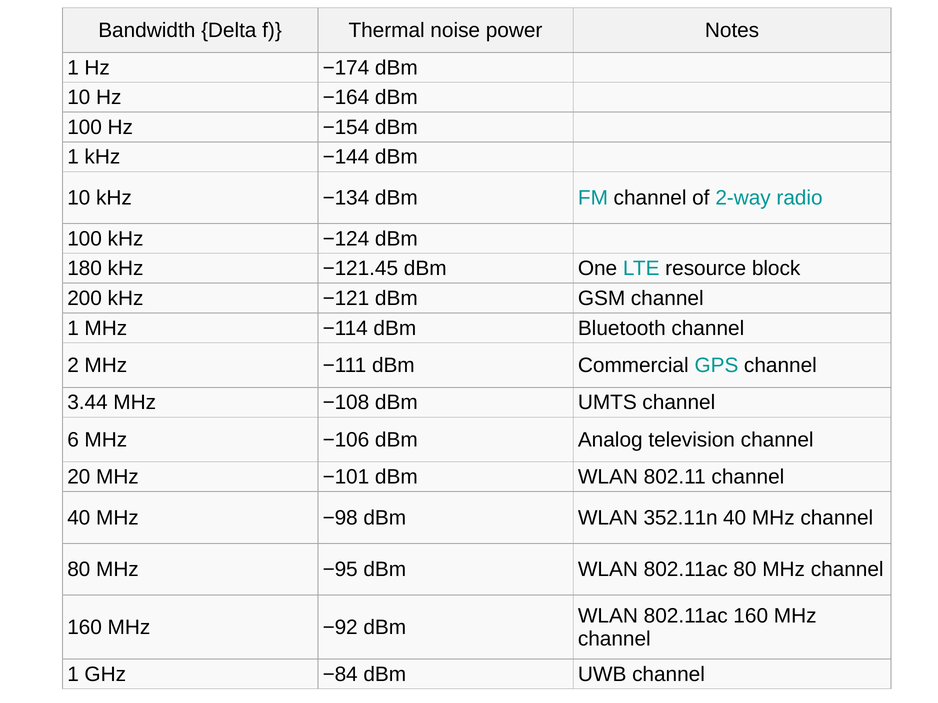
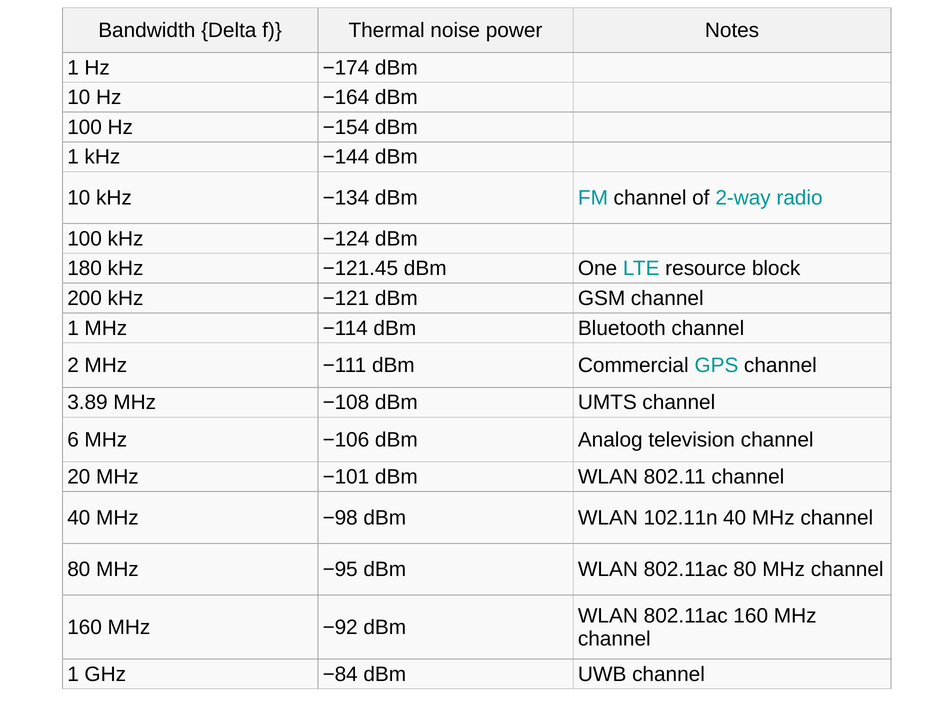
3.44: 3.44 -> 3.89
352.11n: 352.11n -> 102.11n
